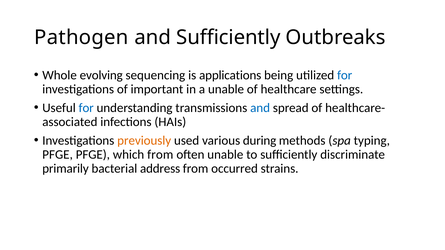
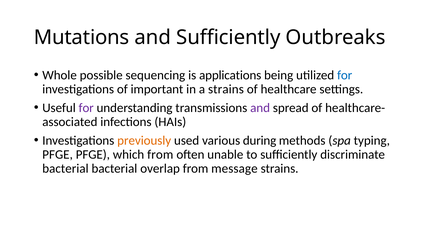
Pathogen: Pathogen -> Mutations
evolving: evolving -> possible
a unable: unable -> strains
for at (86, 108) colour: blue -> purple
and at (260, 108) colour: blue -> purple
primarily at (65, 169): primarily -> bacterial
address: address -> overlap
occurred: occurred -> message
